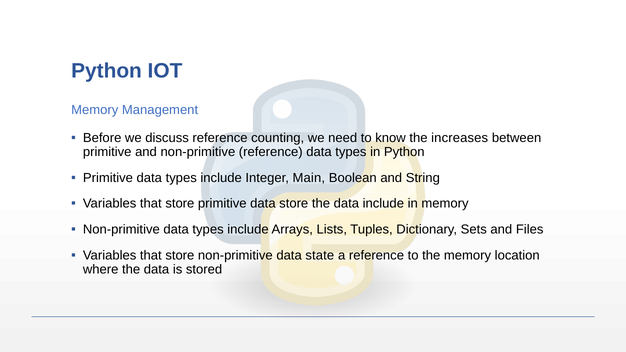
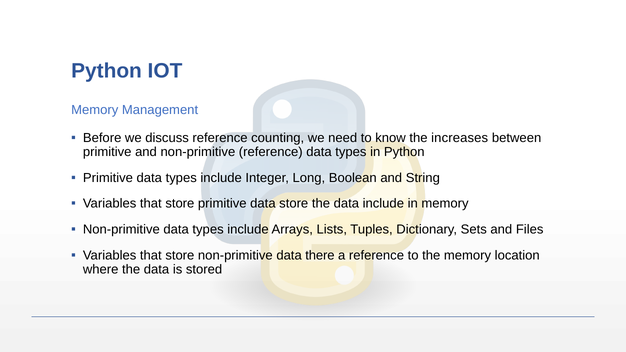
Main: Main -> Long
state: state -> there
